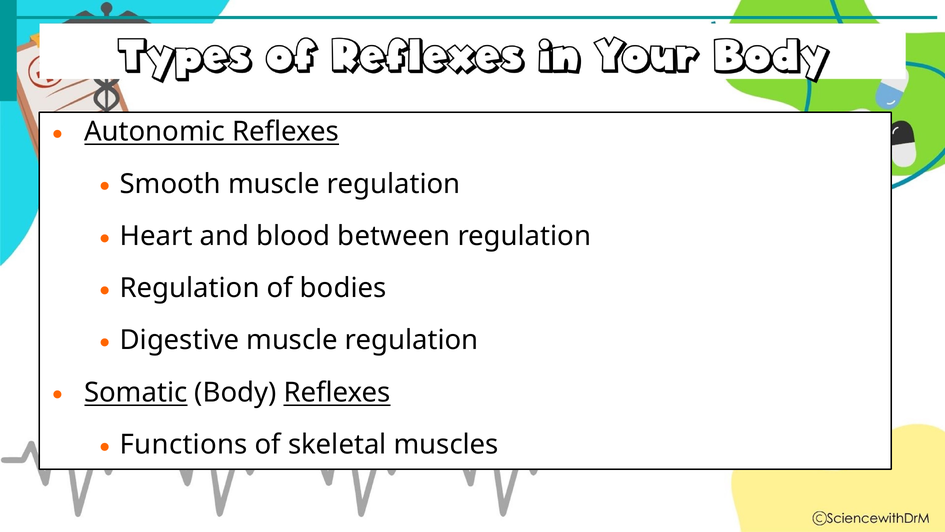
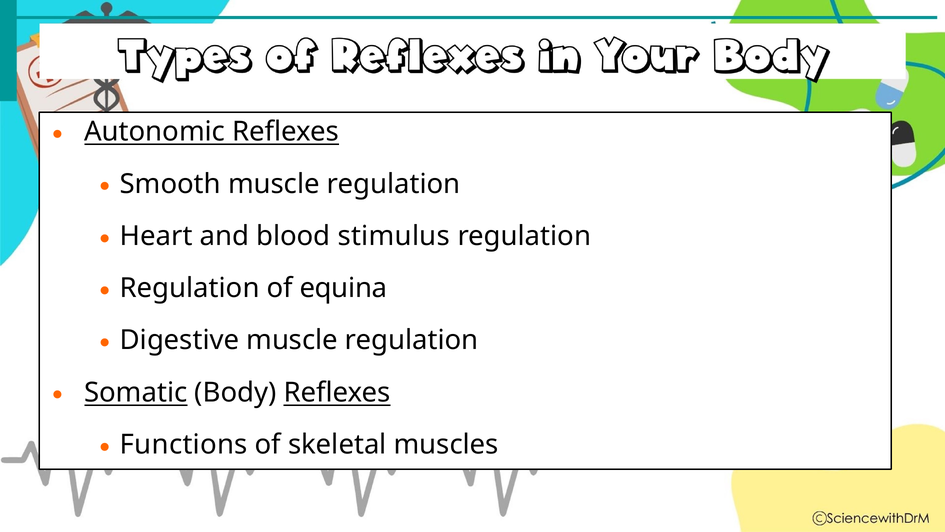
between: between -> stimulus
bodies: bodies -> equina
